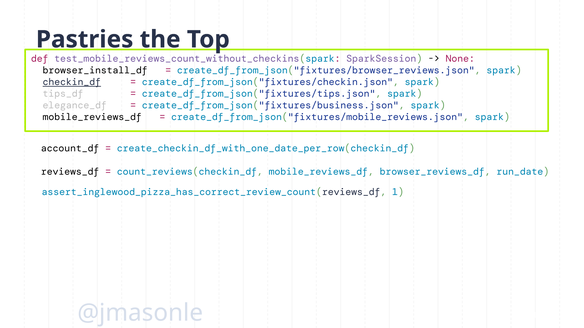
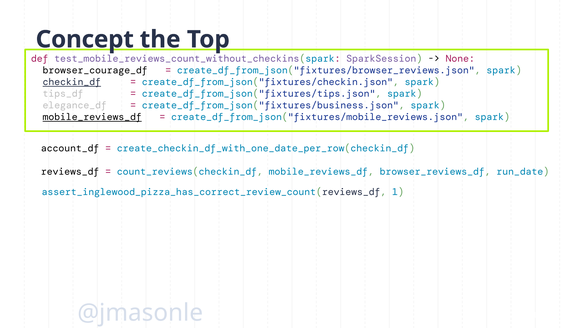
Pastries: Pastries -> Concept
browser_install_df: browser_install_df -> browser_courage_df
mobile_reviews_df at (92, 117) underline: none -> present
